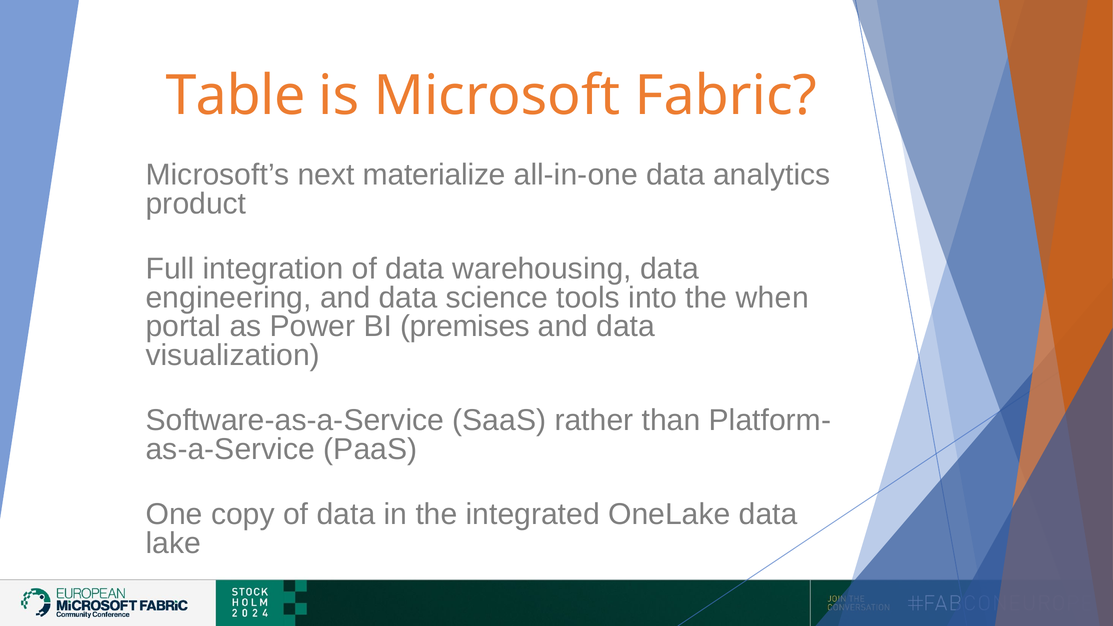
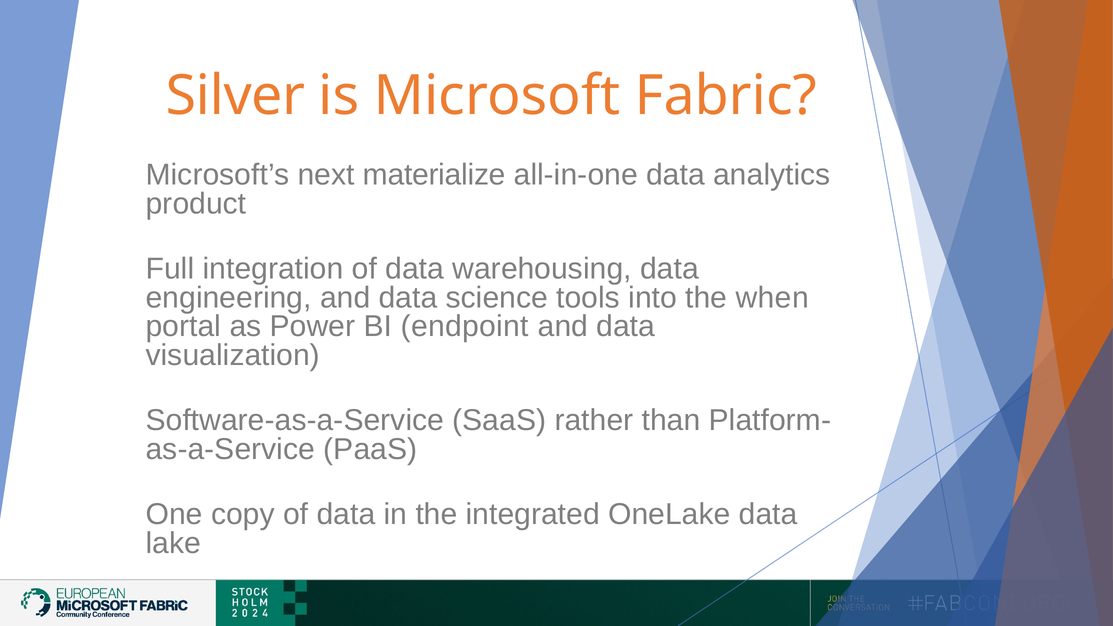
Table: Table -> Silver
premises: premises -> endpoint
